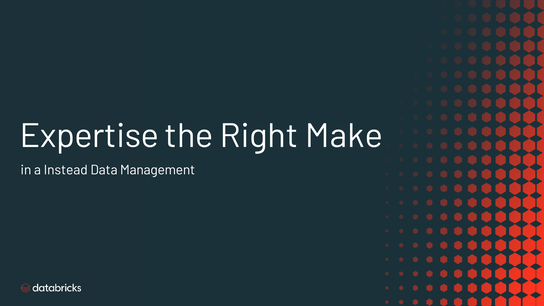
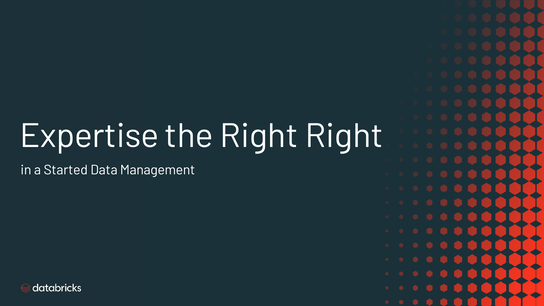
Right Make: Make -> Right
Instead: Instead -> Started
